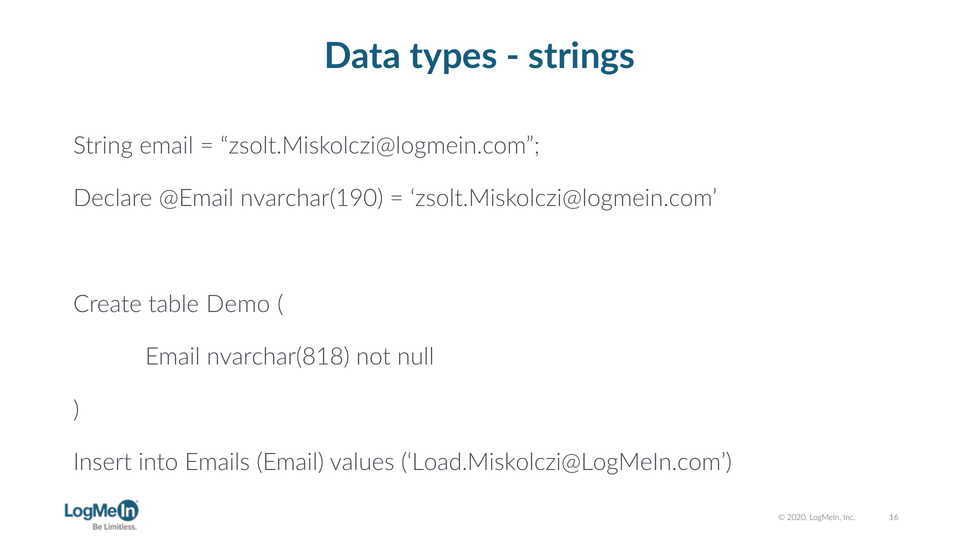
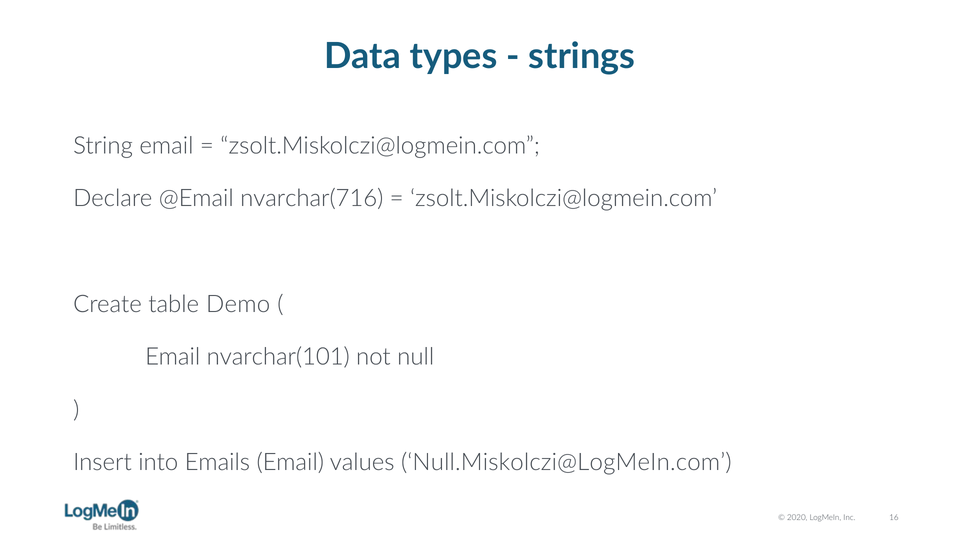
nvarchar(190: nvarchar(190 -> nvarchar(716
nvarchar(818: nvarchar(818 -> nvarchar(101
Load.Miskolczi@LogMeIn.com: Load.Miskolczi@LogMeIn.com -> Null.Miskolczi@LogMeIn.com
